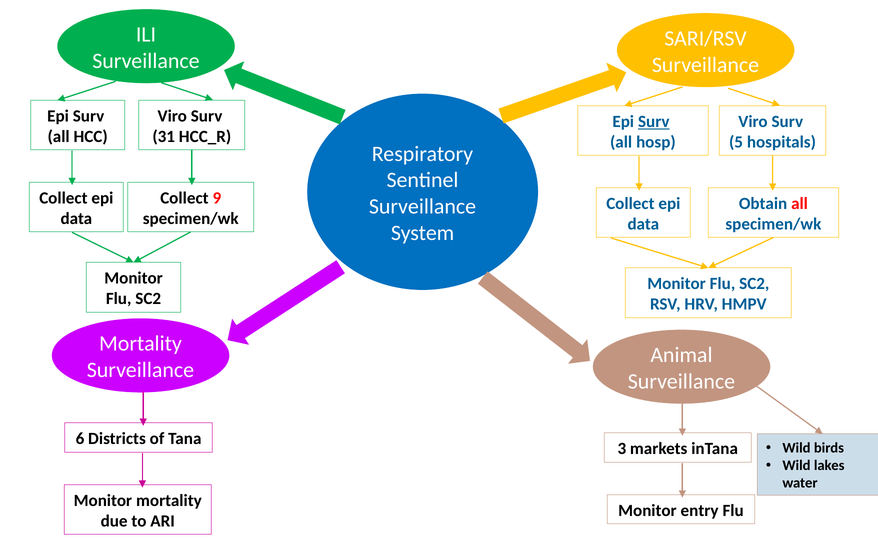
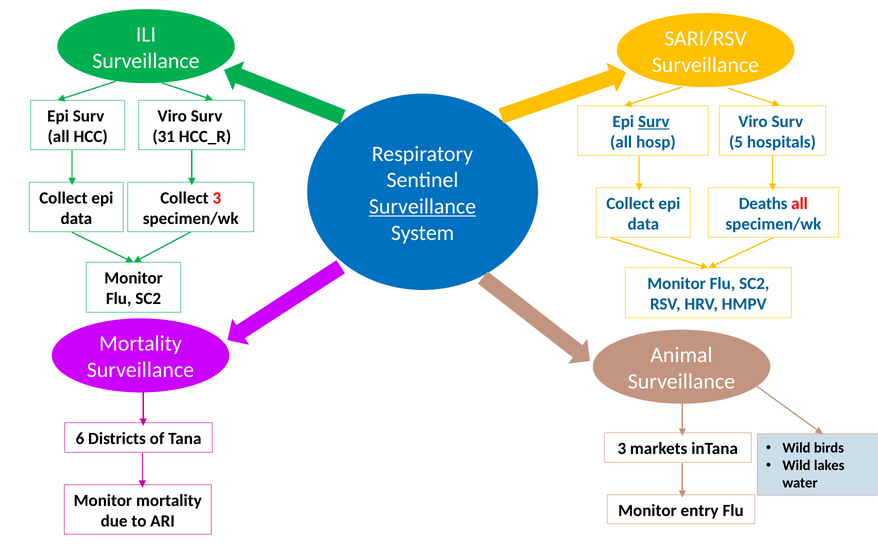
Collect 9: 9 -> 3
Obtain: Obtain -> Deaths
Surveillance at (423, 206) underline: none -> present
